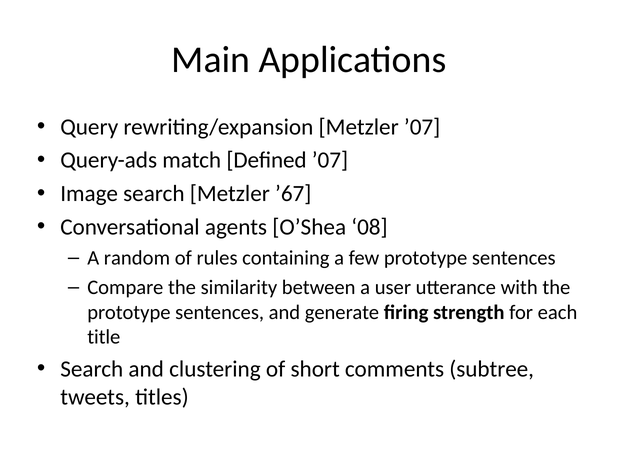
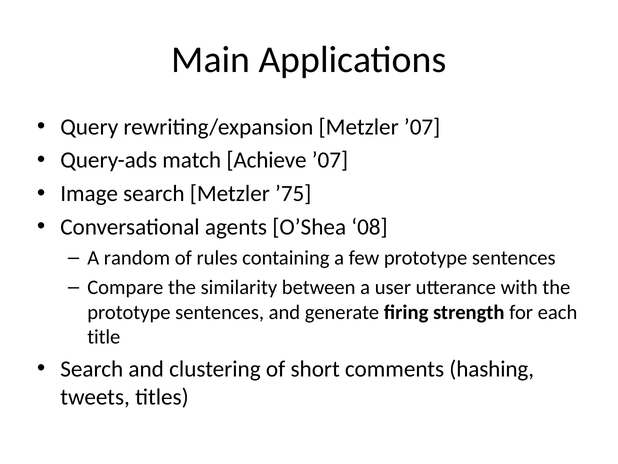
Deﬁned: Deﬁned -> Achieve
’67: ’67 -> ’75
subtree: subtree -> hashing
